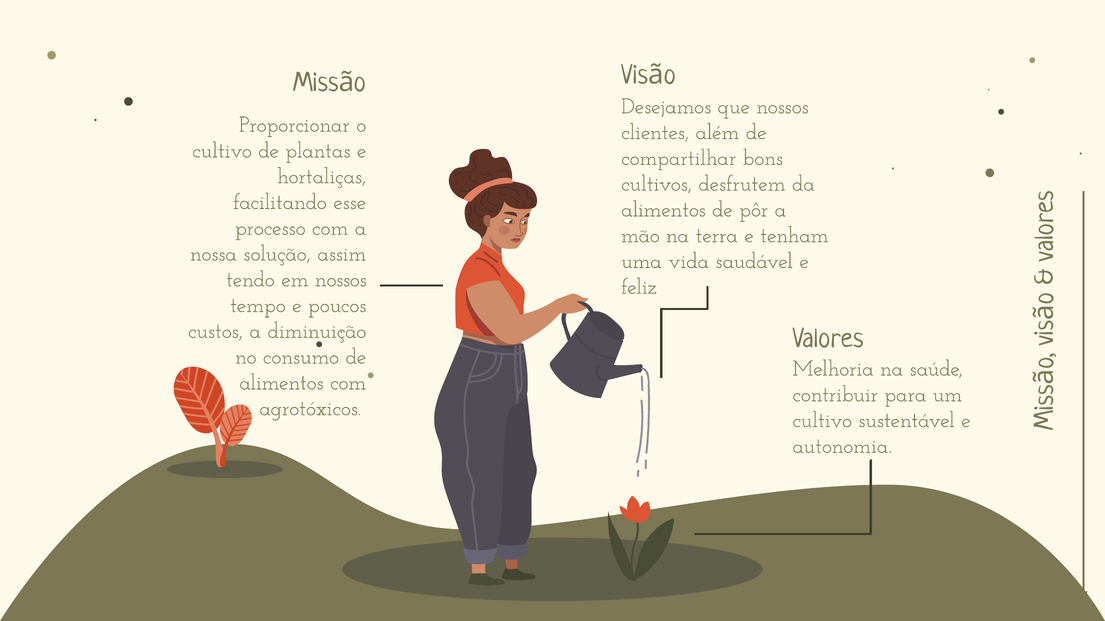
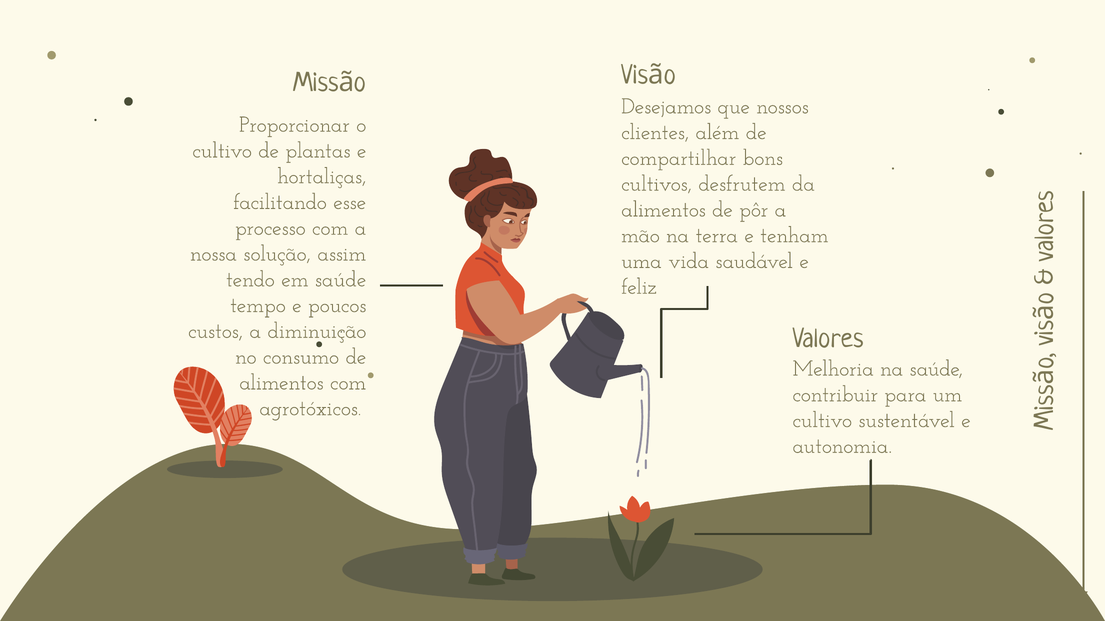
em nossos: nossos -> saúde
